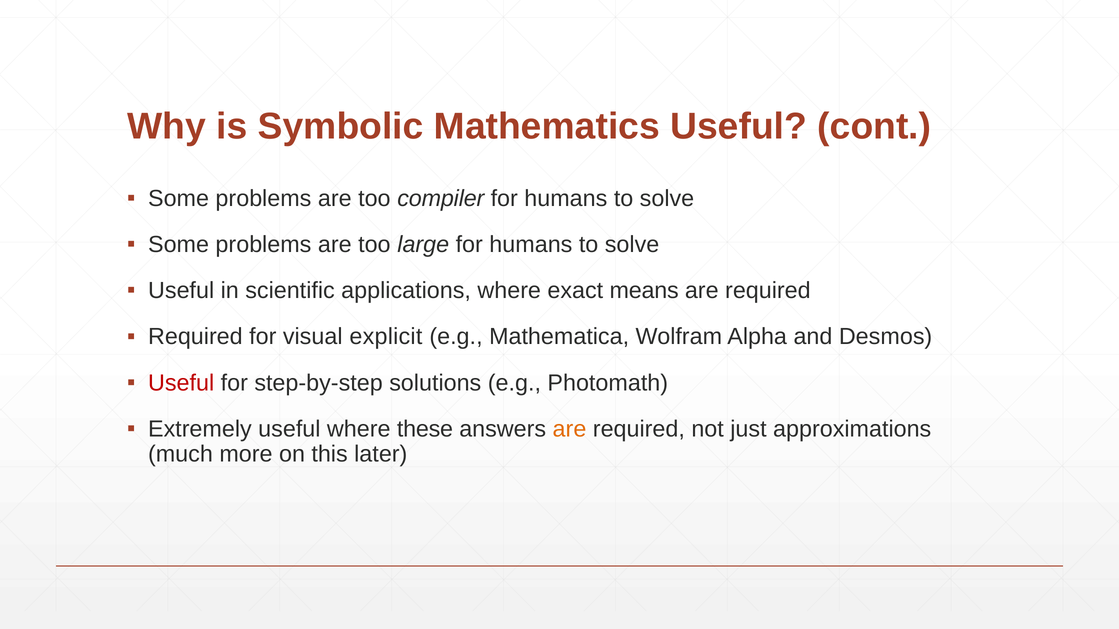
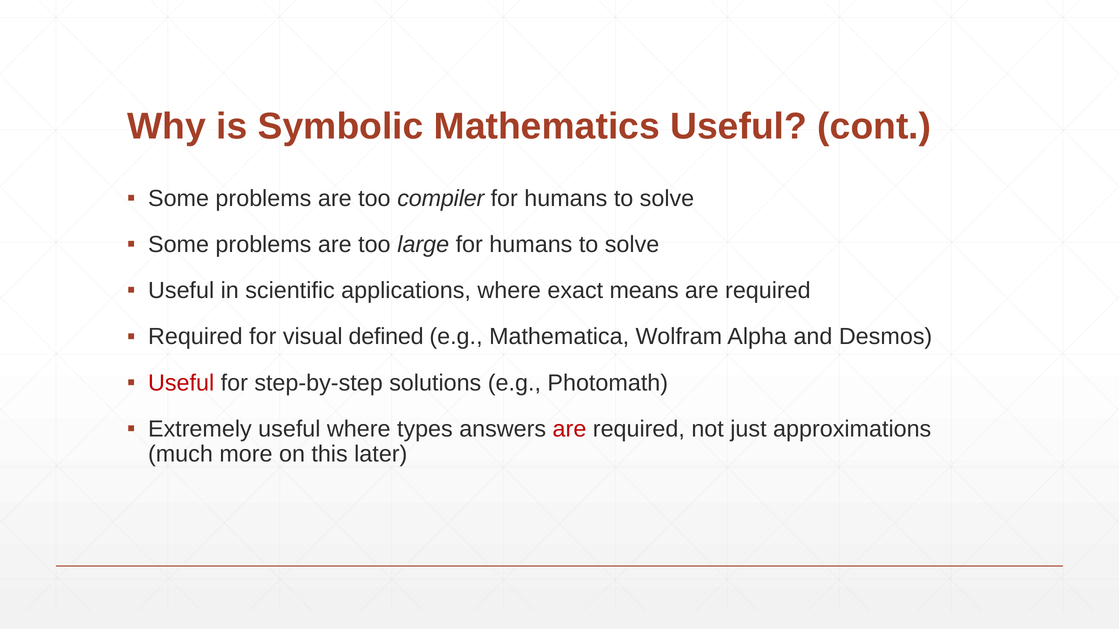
explicit: explicit -> defined
these: these -> types
are at (569, 429) colour: orange -> red
